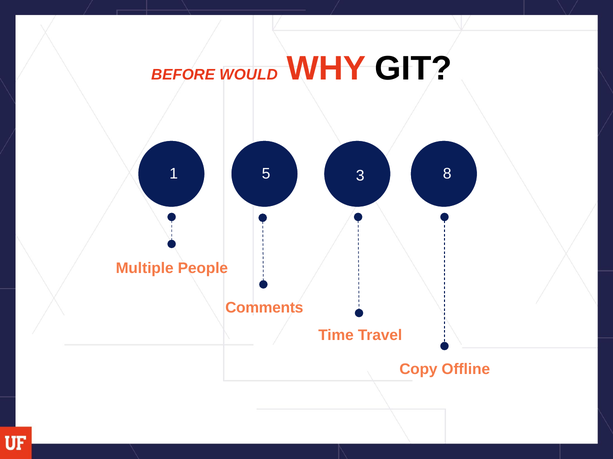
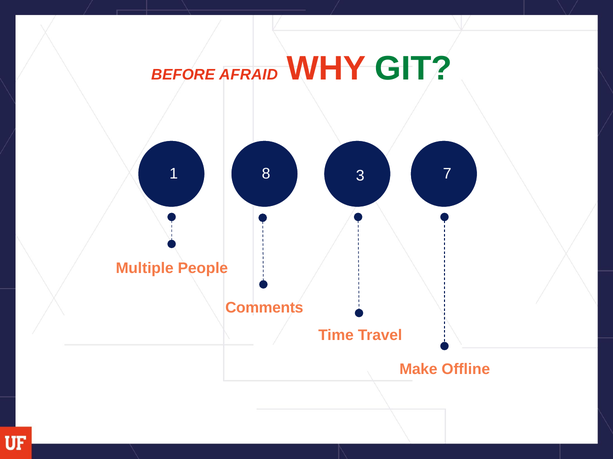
WOULD: WOULD -> AFRAID
GIT colour: black -> green
5: 5 -> 8
8: 8 -> 7
Copy: Copy -> Make
